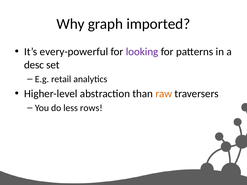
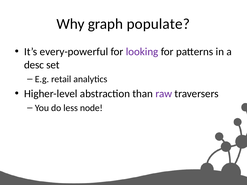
imported: imported -> populate
raw colour: orange -> purple
rows: rows -> node
